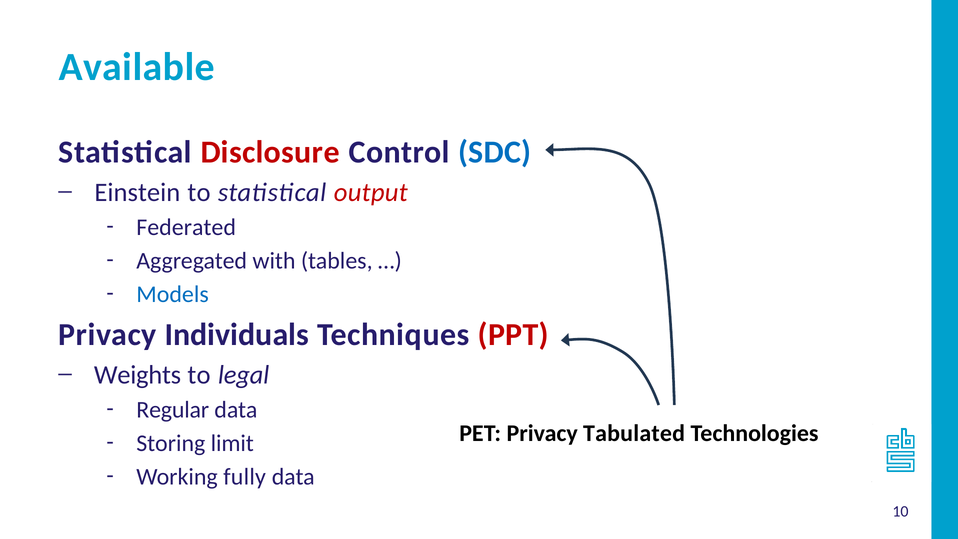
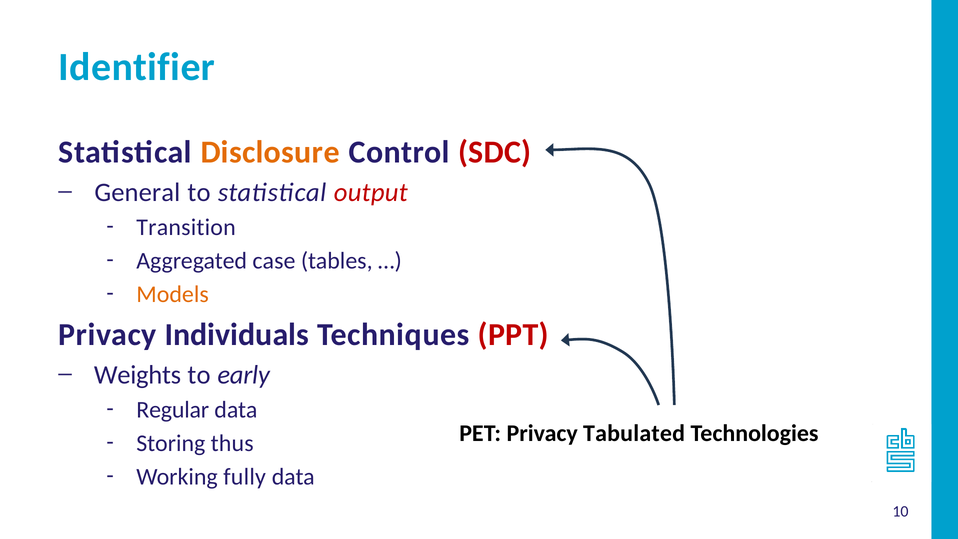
Available: Available -> Identifier
Disclosure colour: red -> orange
SDC colour: blue -> red
Einstein: Einstein -> General
Federated: Federated -> Transition
with: with -> case
Models colour: blue -> orange
legal: legal -> early
limit: limit -> thus
